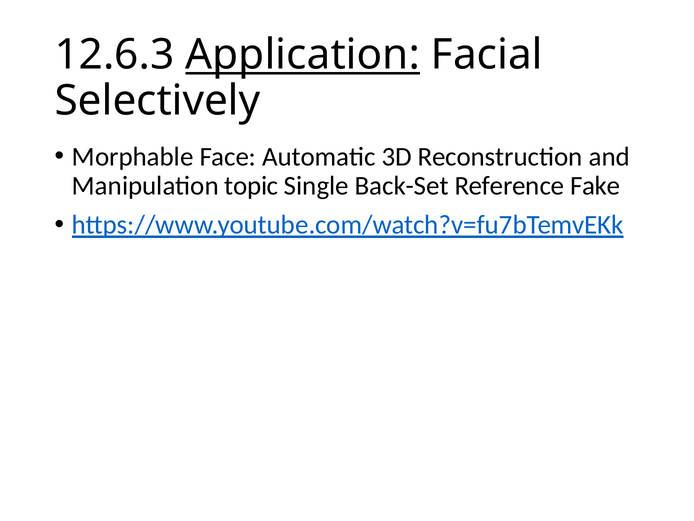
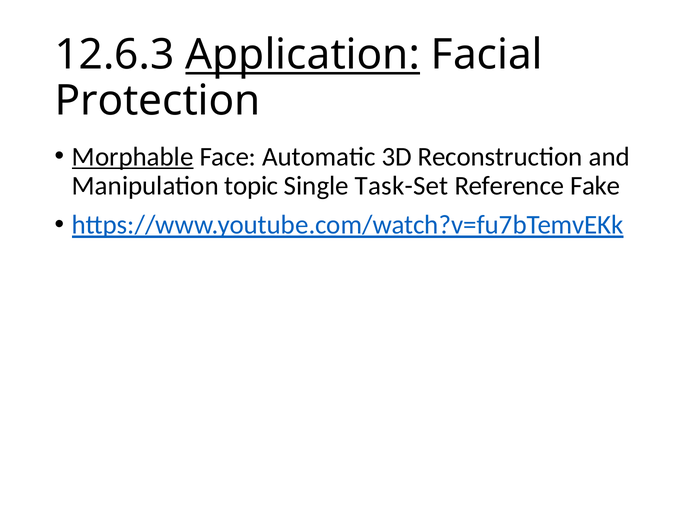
Selectively: Selectively -> Protection
Morphable underline: none -> present
Back-Set: Back-Set -> Task-Set
